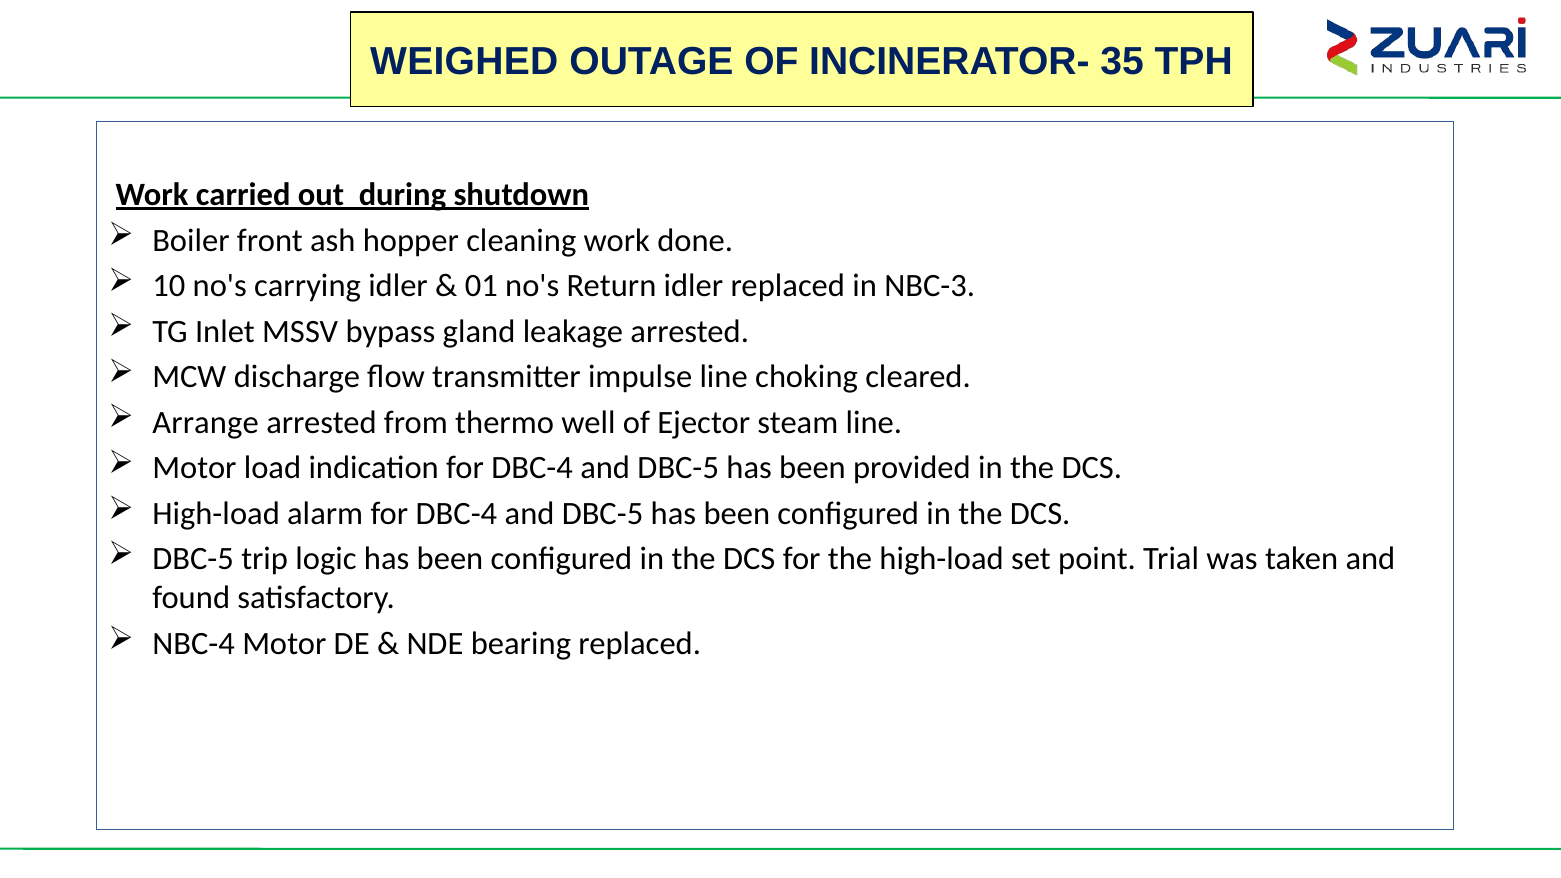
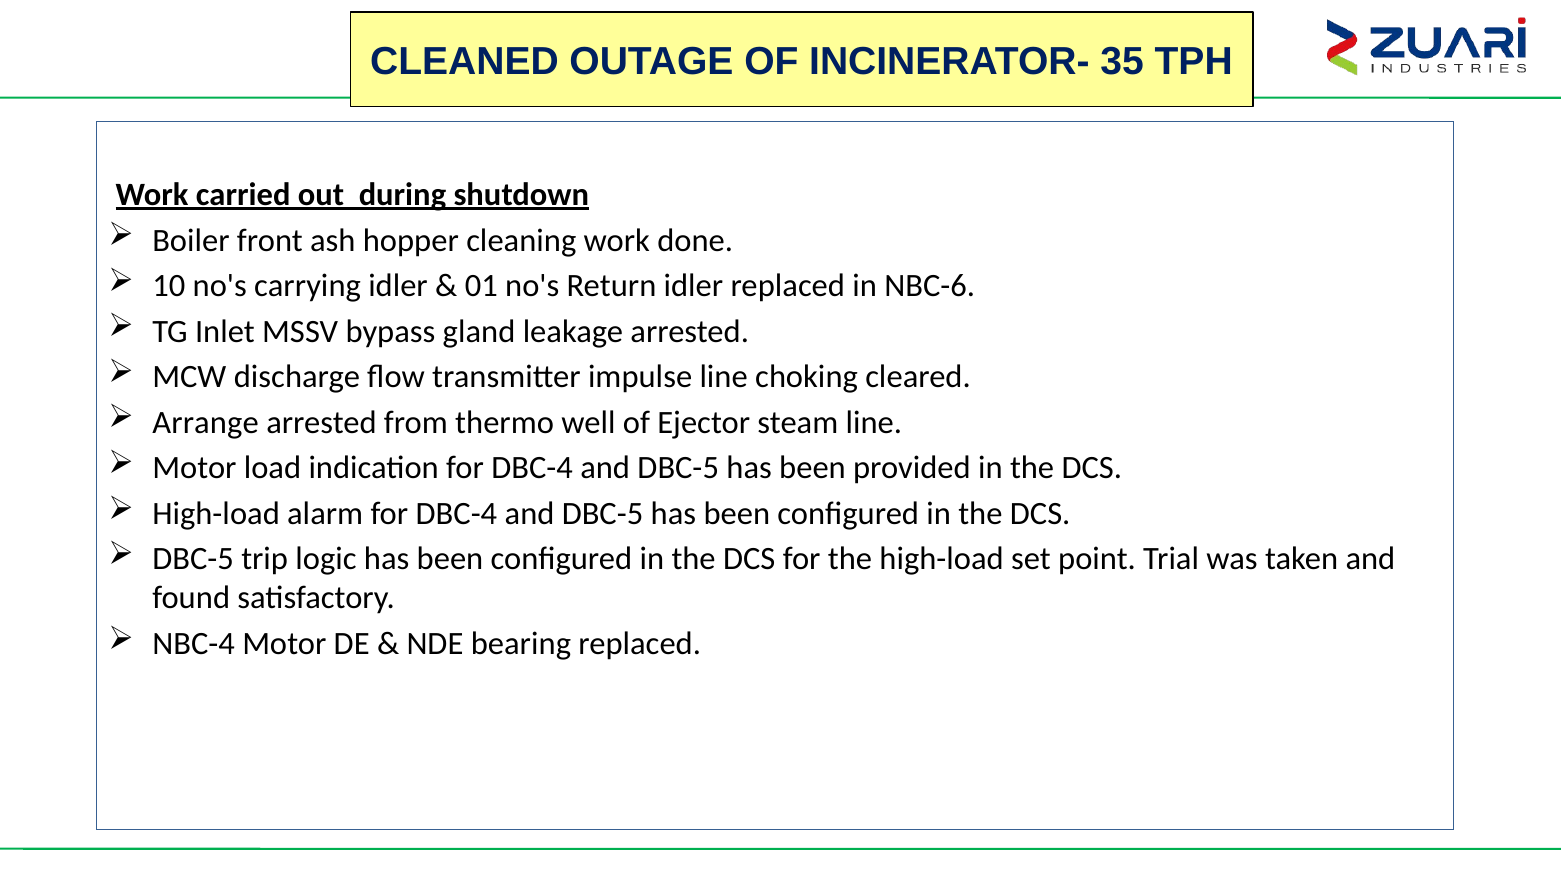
WEIGHED: WEIGHED -> CLEANED
NBC-3: NBC-3 -> NBC-6
